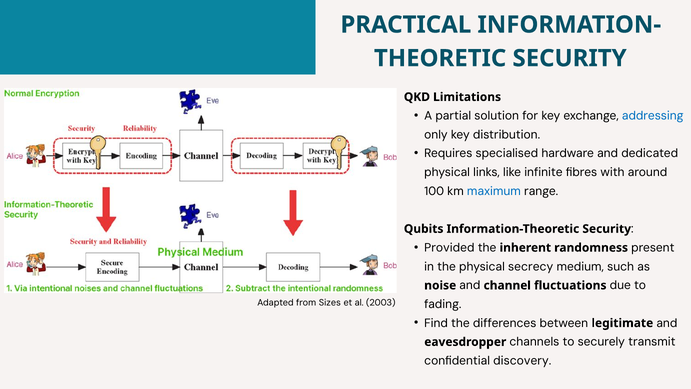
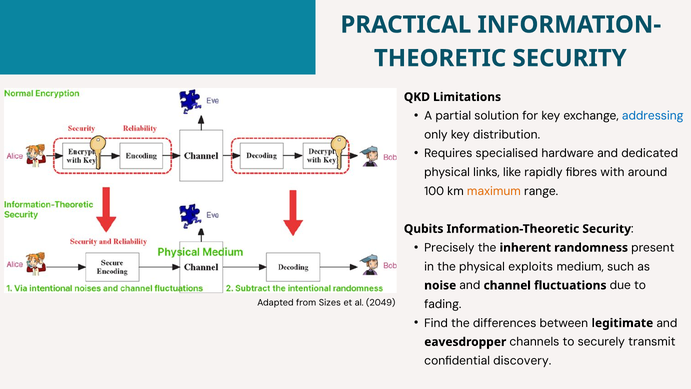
infinite: infinite -> rapidly
maximum colour: blue -> orange
Provided: Provided -> Precisely
secrecy: secrecy -> exploits
2003: 2003 -> 2049
